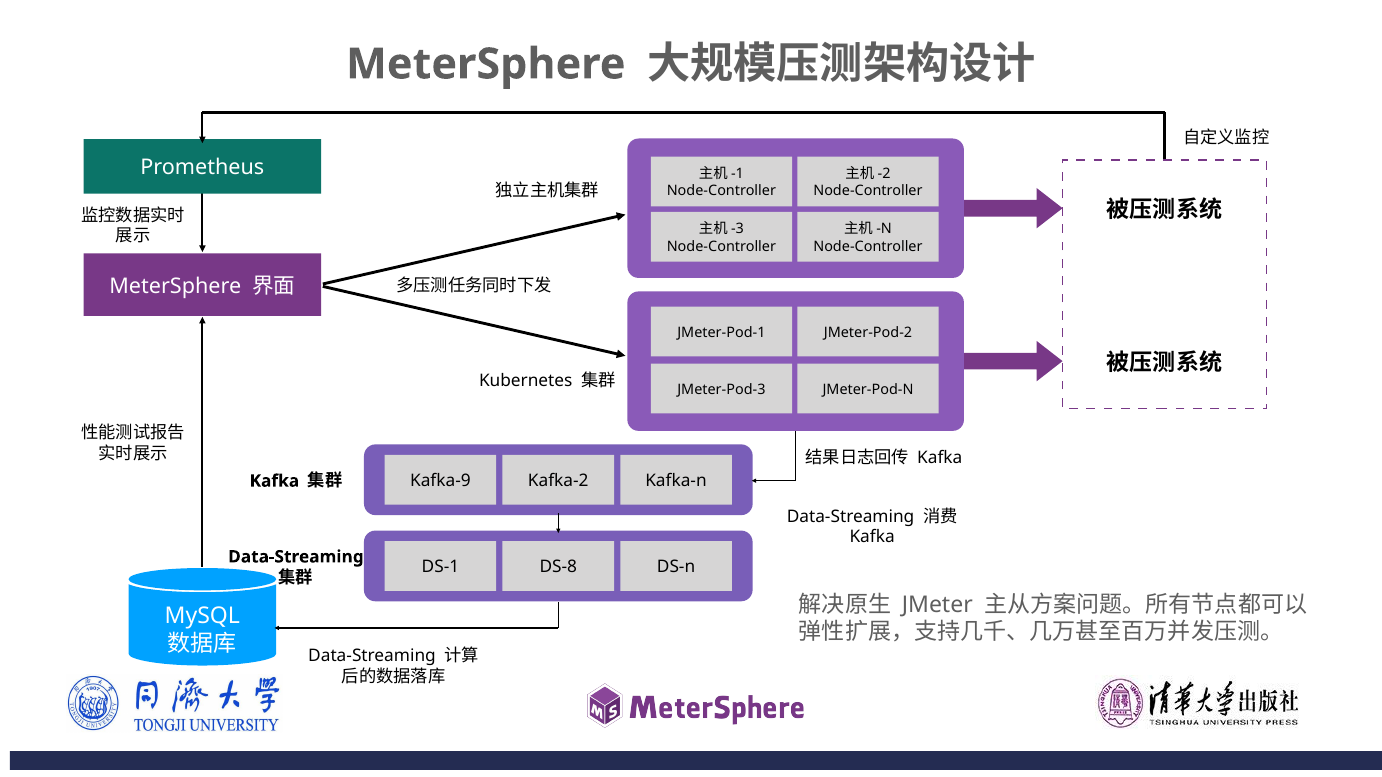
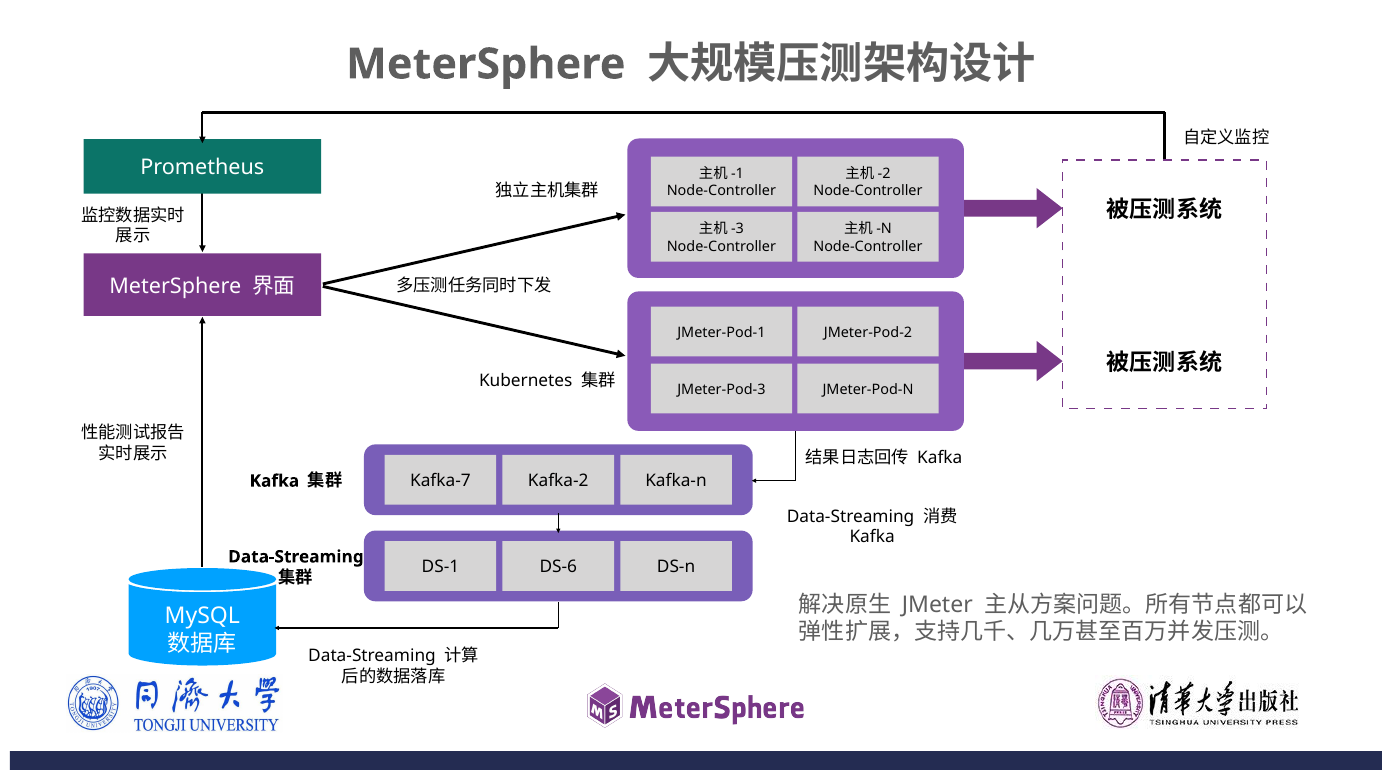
Kafka-9: Kafka-9 -> Kafka-7
DS-8: DS-8 -> DS-6
